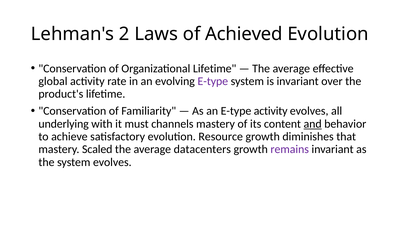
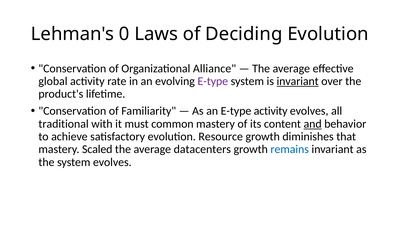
2: 2 -> 0
Achieved: Achieved -> Deciding
Organizational Lifetime: Lifetime -> Alliance
invariant at (298, 81) underline: none -> present
underlying: underlying -> traditional
channels: channels -> common
remains colour: purple -> blue
